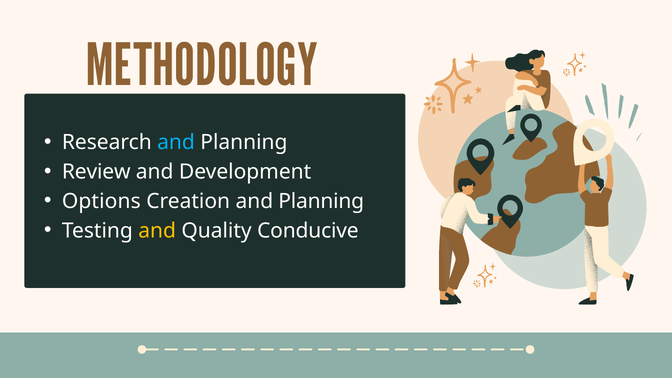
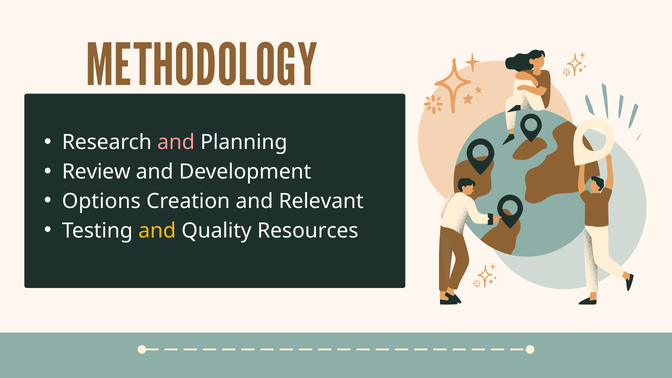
and at (176, 142) colour: light blue -> pink
Creation and Planning: Planning -> Relevant
Conducive: Conducive -> Resources
